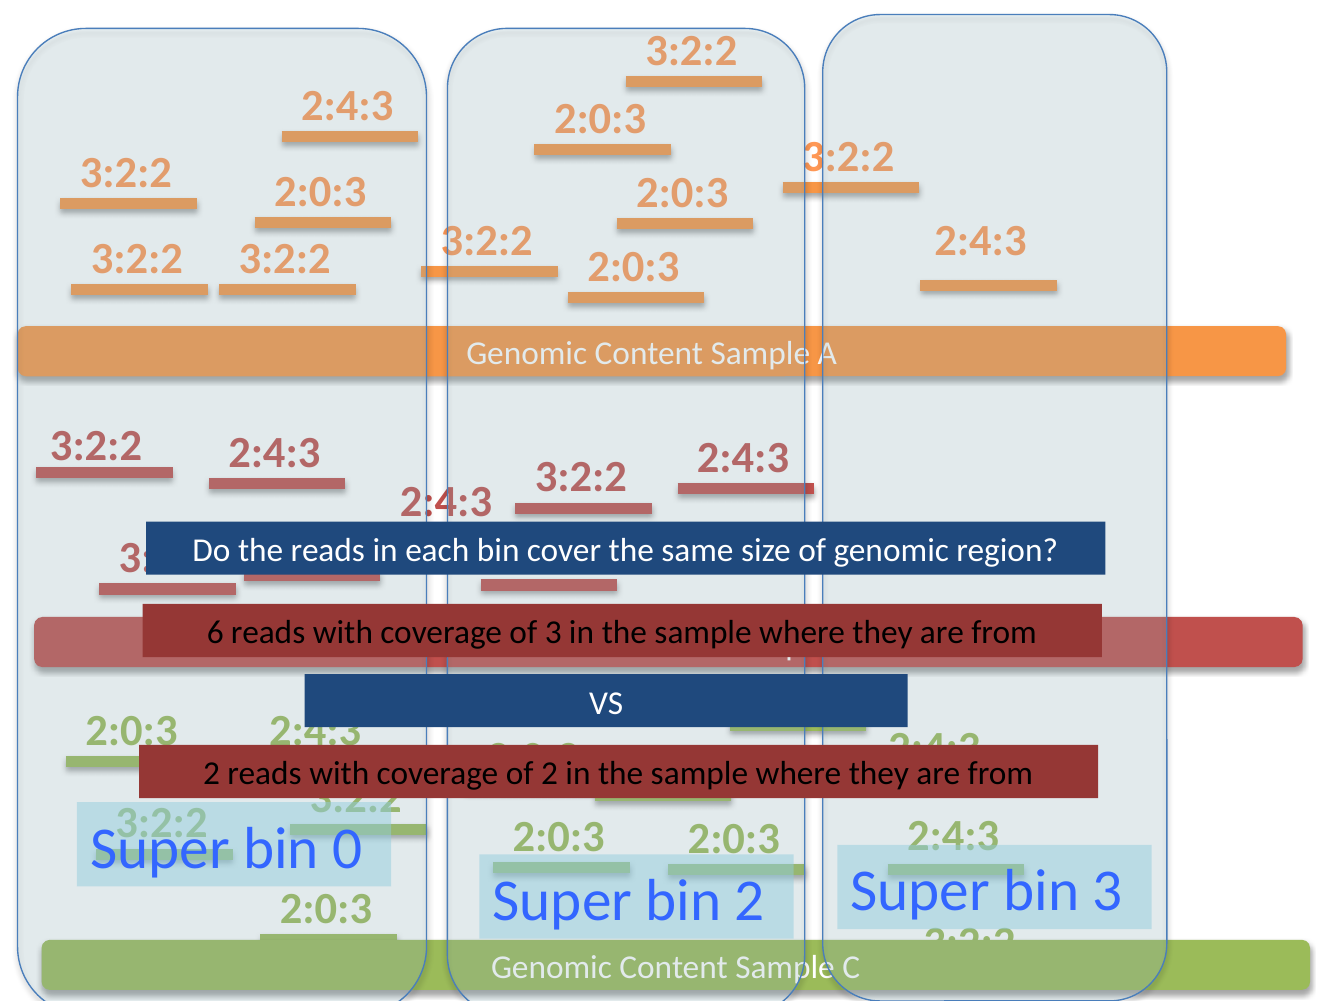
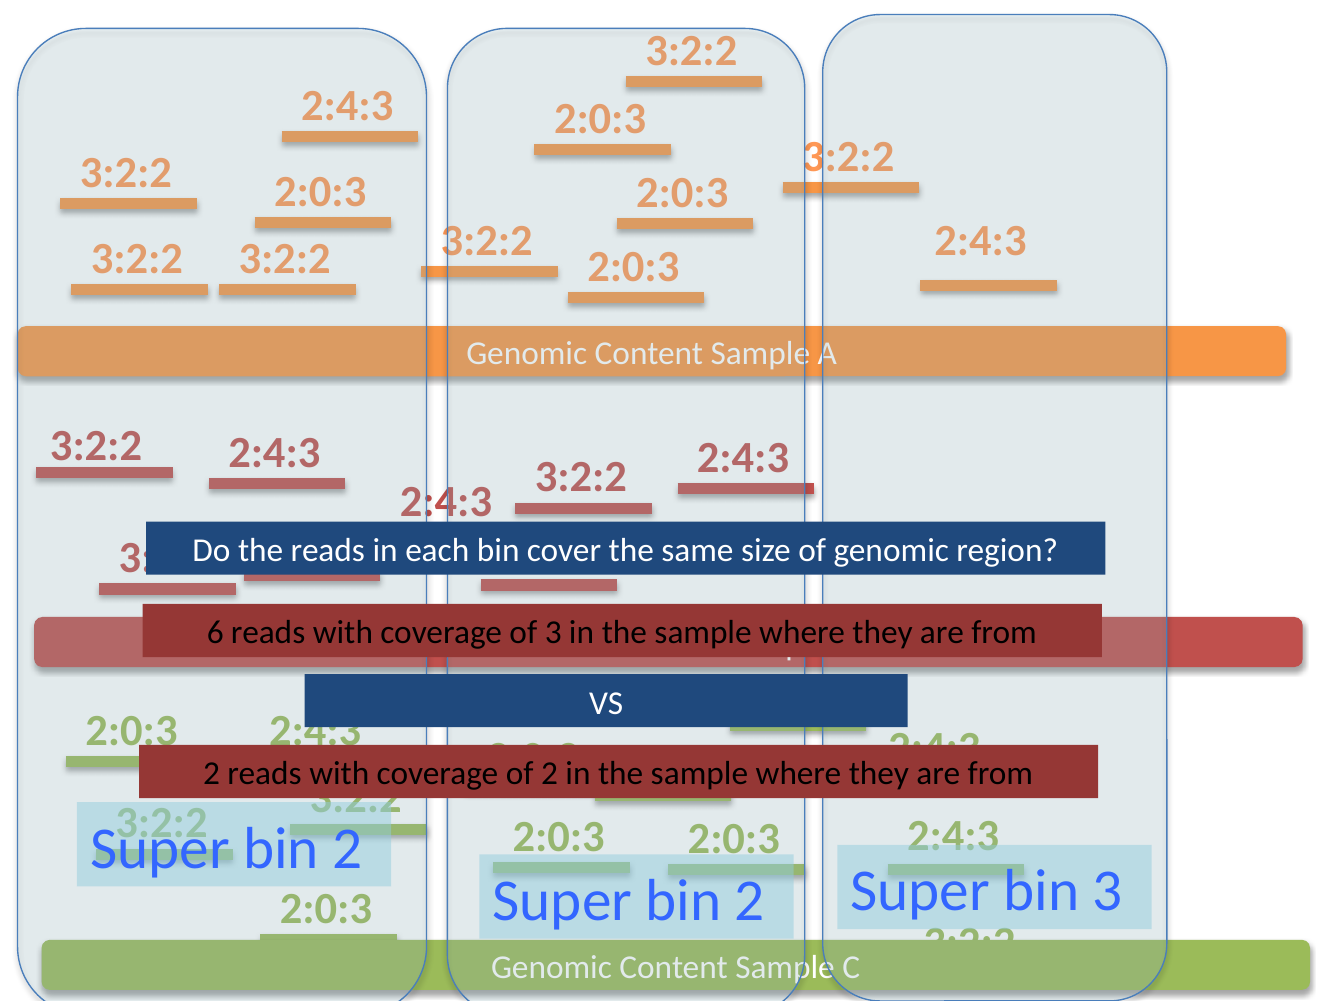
0 at (347, 848): 0 -> 2
